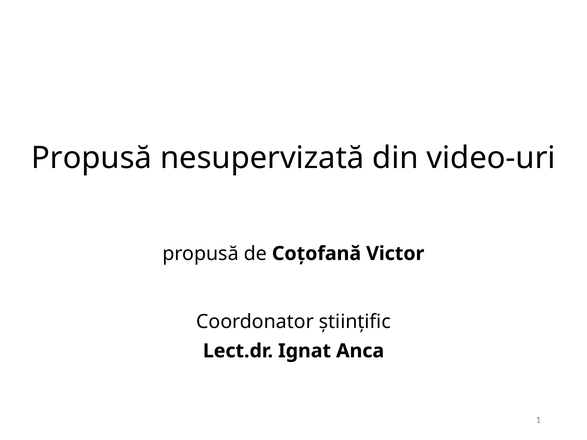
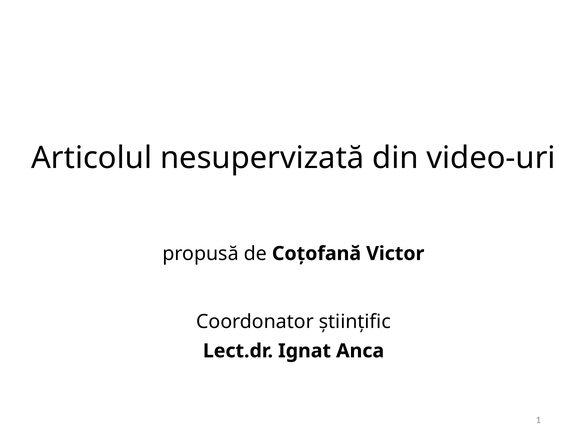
Propusă at (92, 158): Propusă -> Articolul
